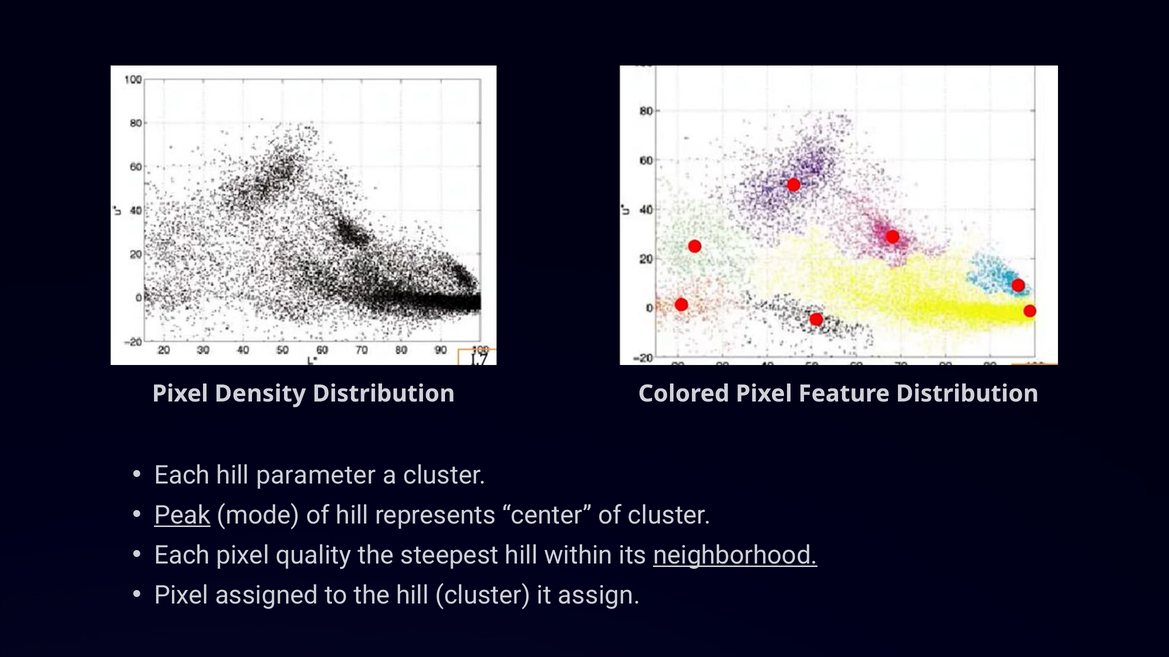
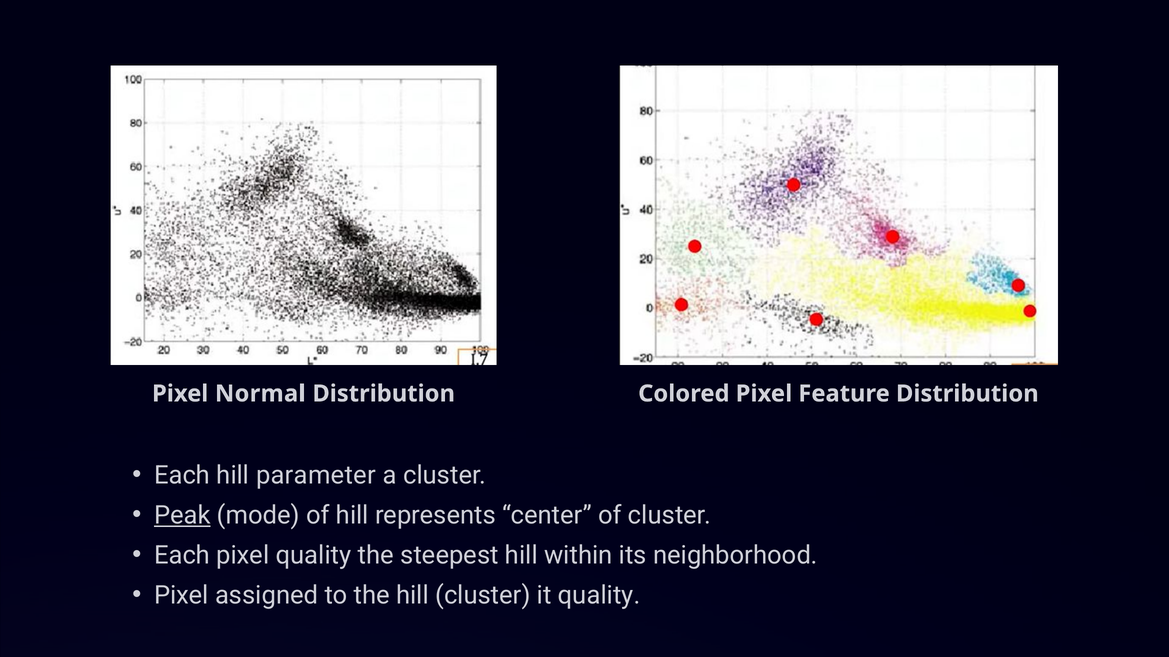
Density: Density -> Normal
neighborhood underline: present -> none
it assign: assign -> quality
